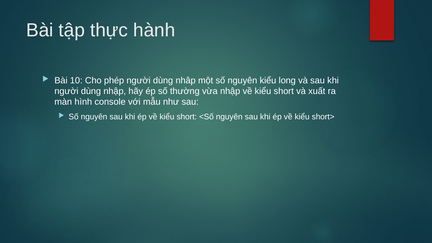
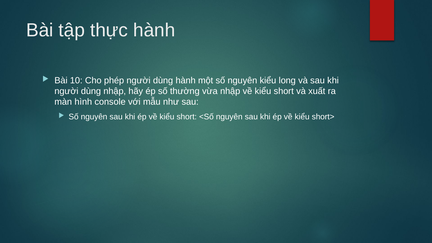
dùng nhâp: nhâp -> hành
